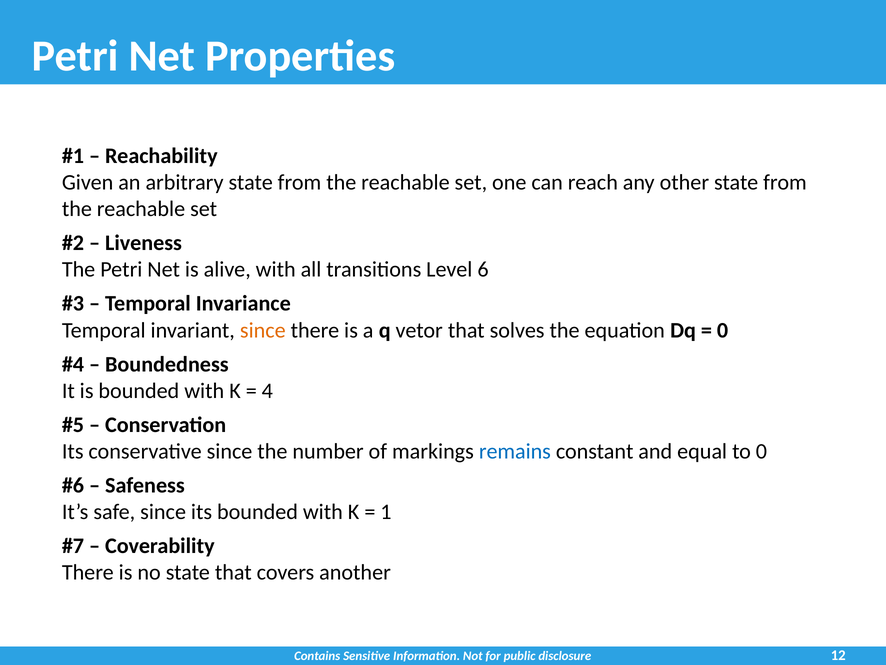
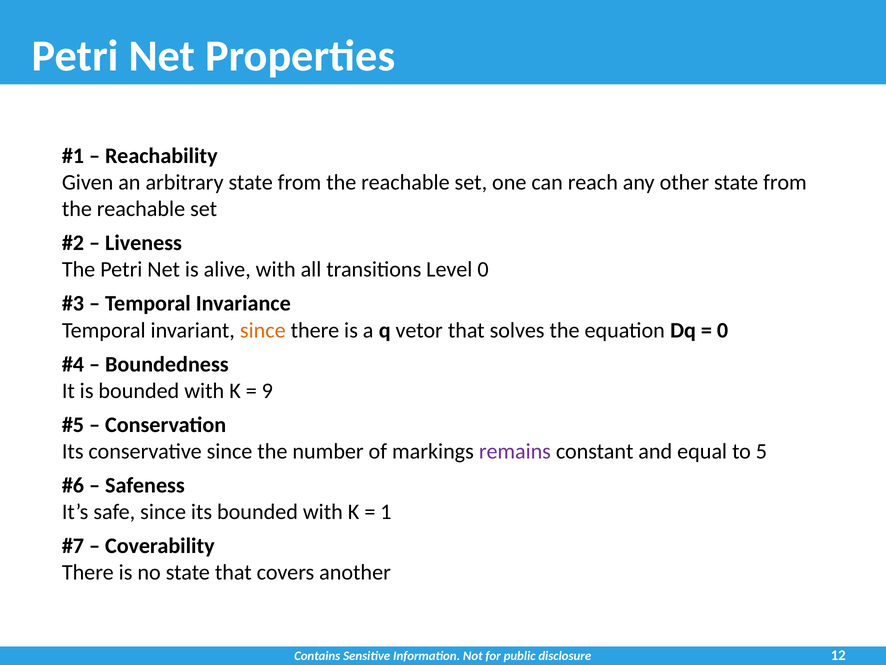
Level 6: 6 -> 0
4: 4 -> 9
remains colour: blue -> purple
to 0: 0 -> 5
